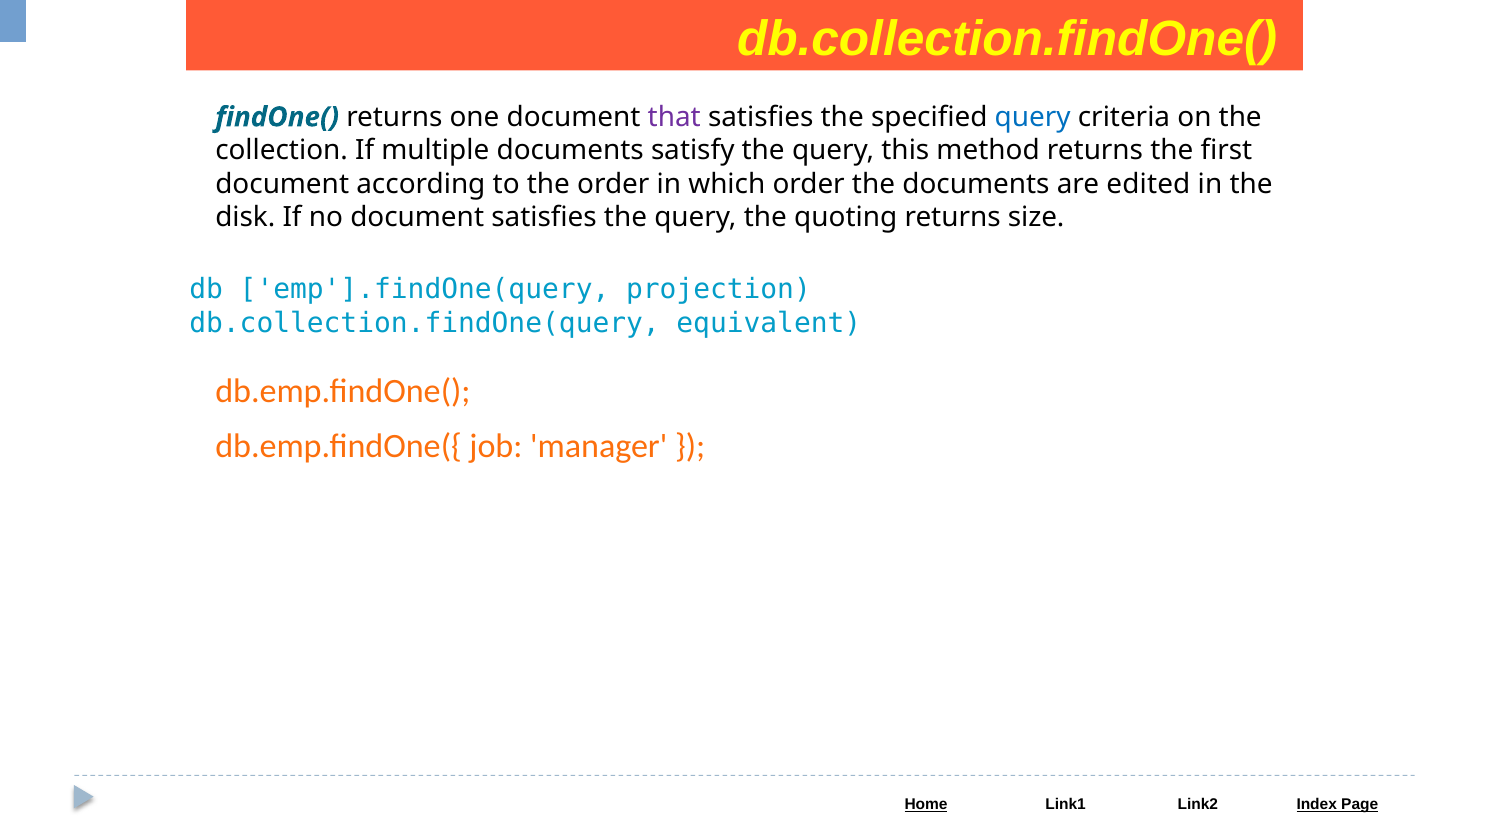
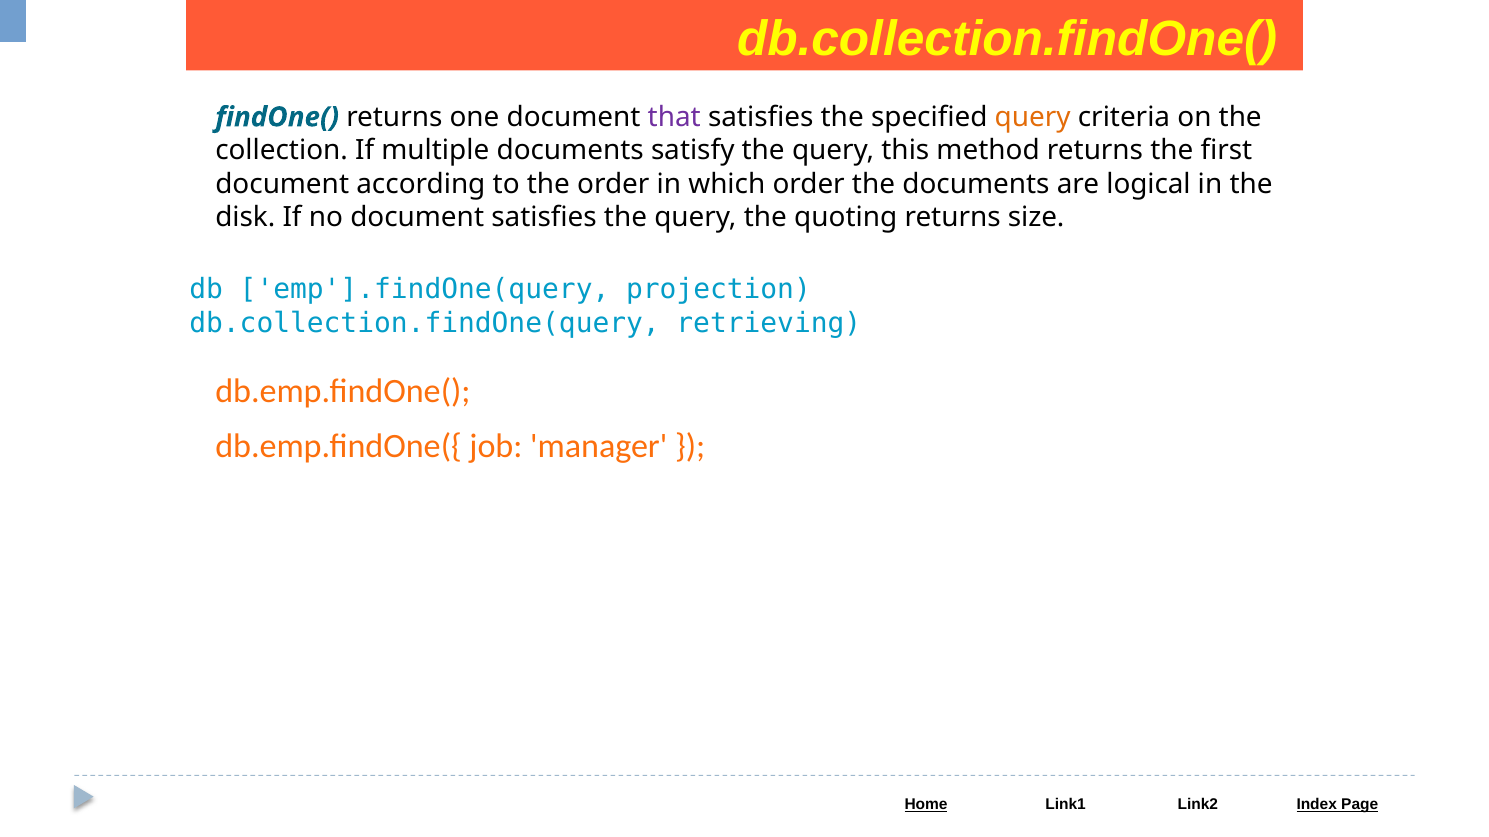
query at (1033, 117) colour: blue -> orange
edited: edited -> logical
equivalent: equivalent -> retrieving
